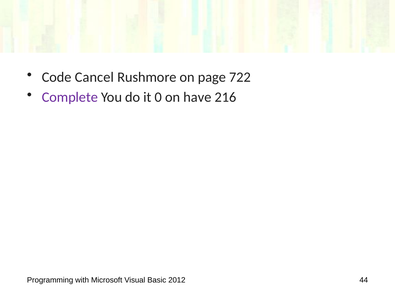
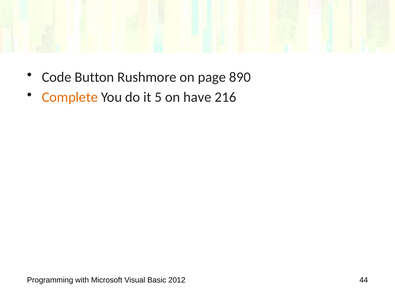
Cancel: Cancel -> Button
722: 722 -> 890
Complete colour: purple -> orange
0: 0 -> 5
